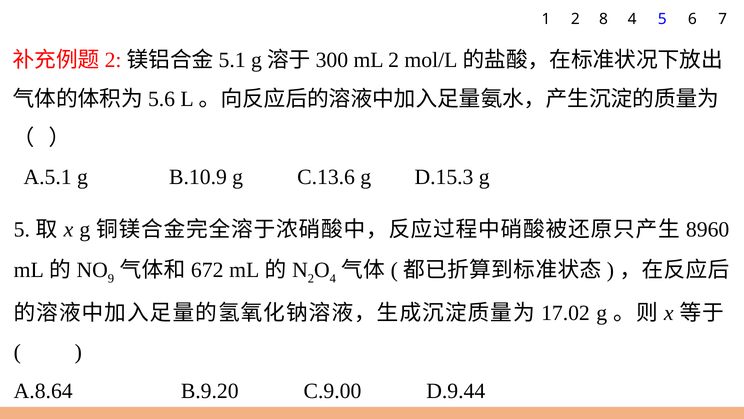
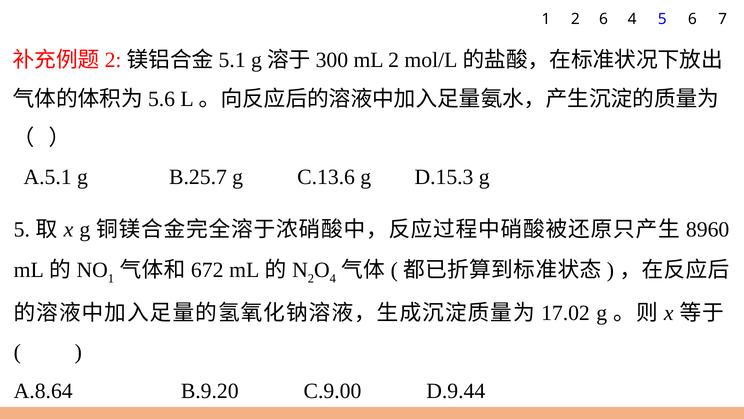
2 8: 8 -> 6
B.10.9: B.10.9 -> B.25.7
9 at (111, 279): 9 -> 1
